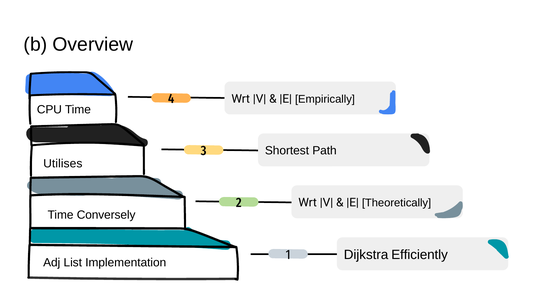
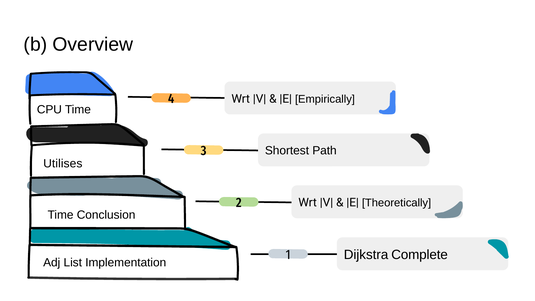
Conversely: Conversely -> Conclusion
Efficiently: Efficiently -> Complete
